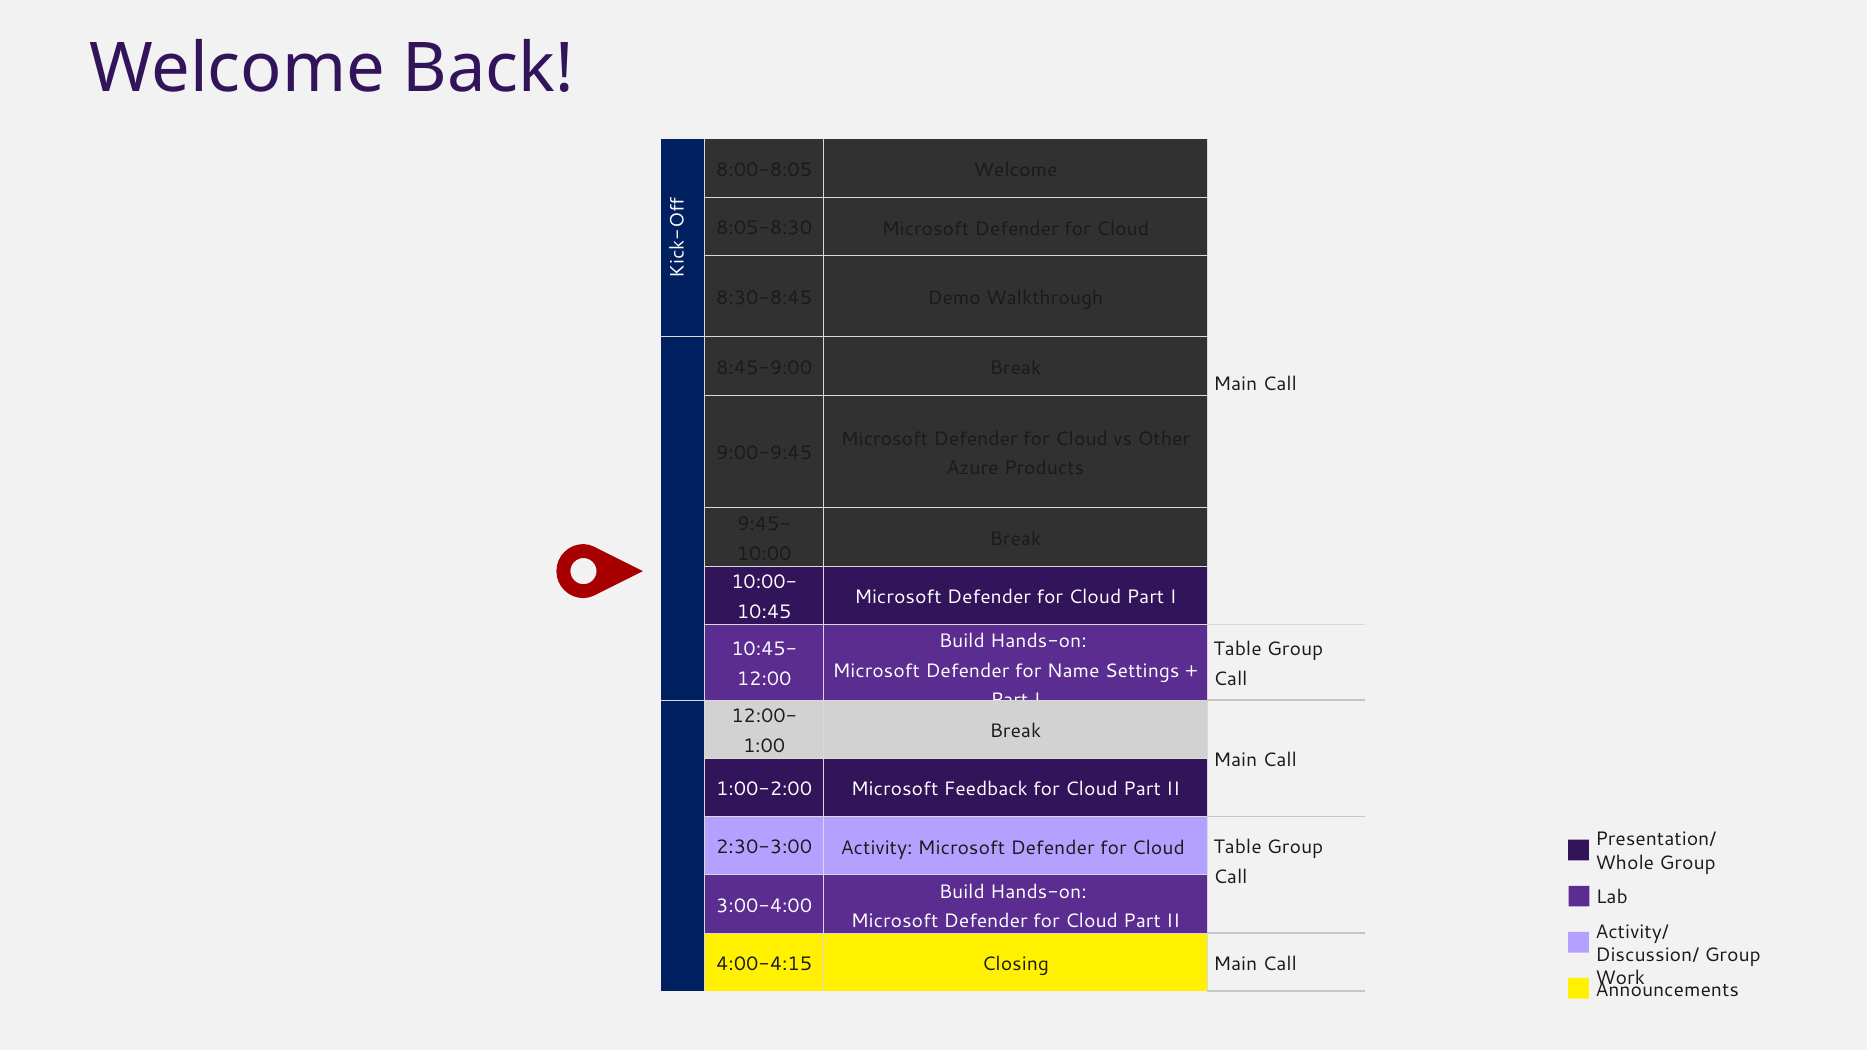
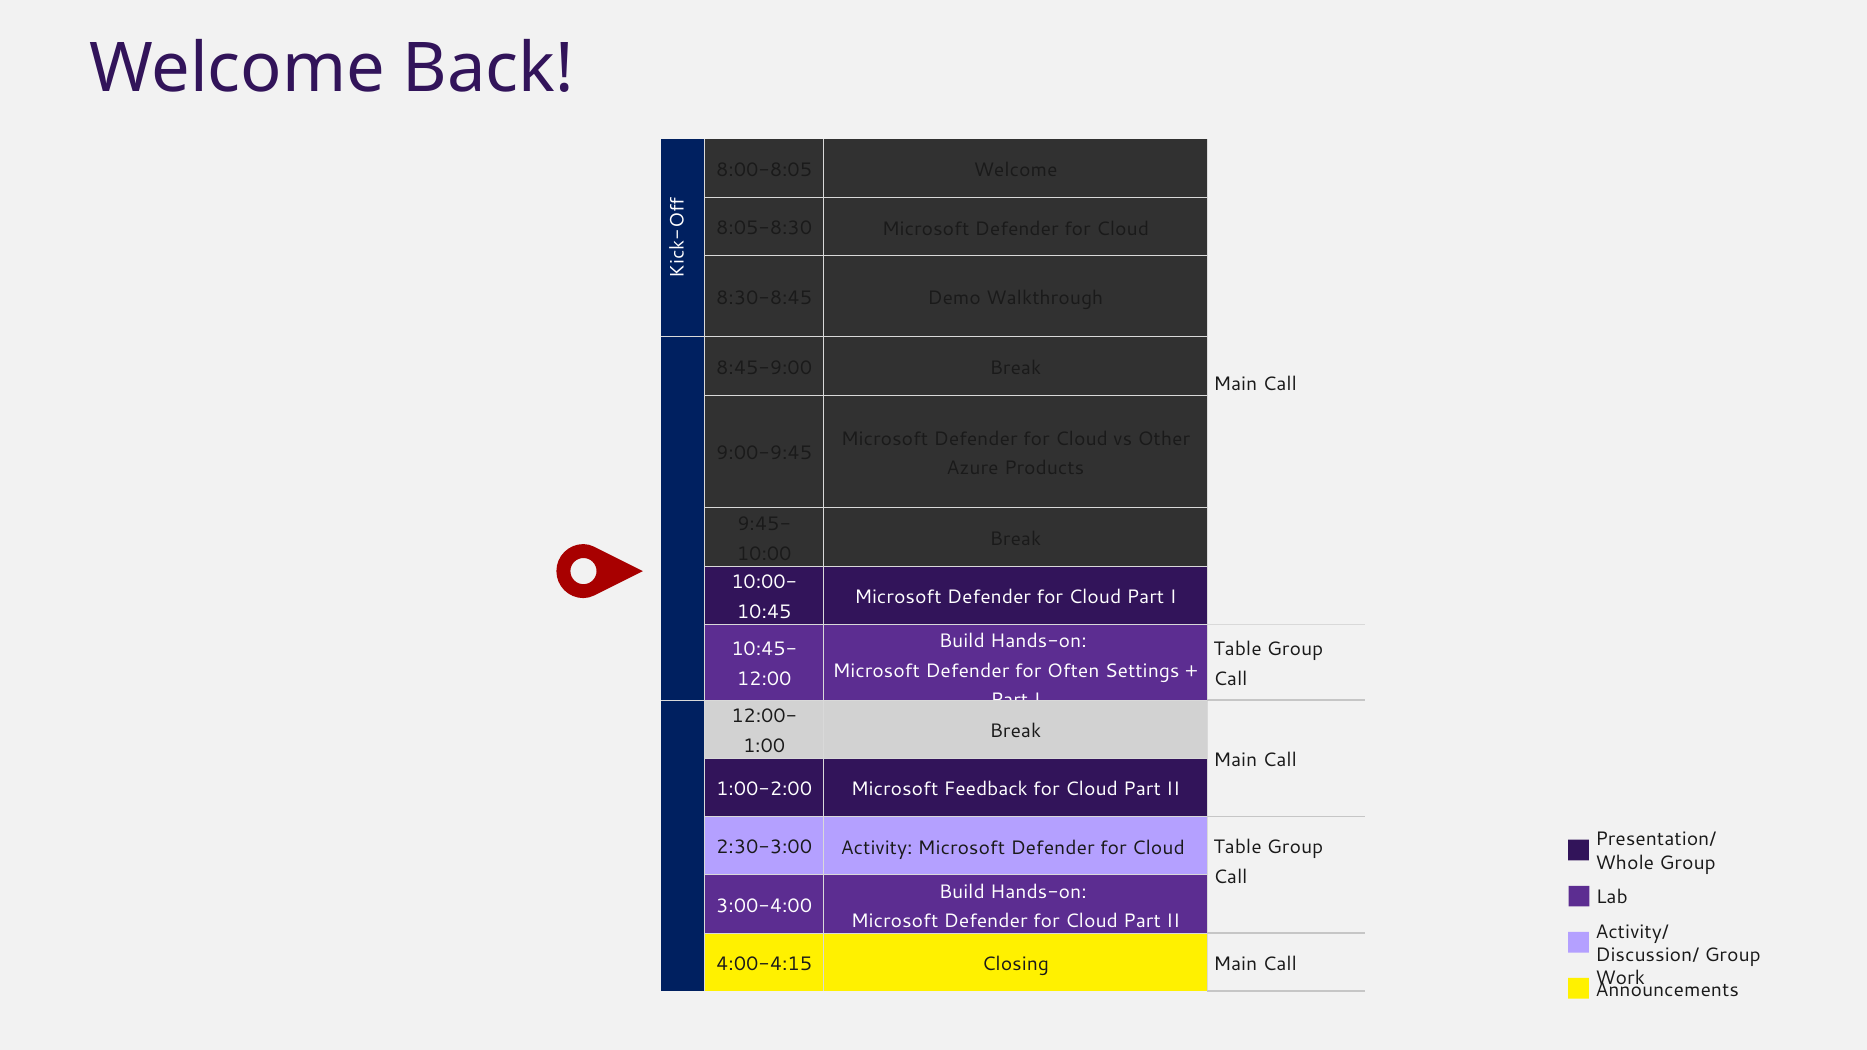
Name: Name -> Often
